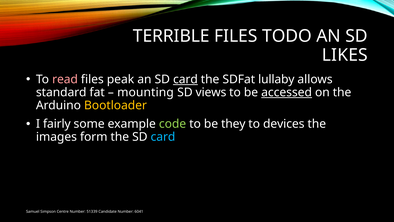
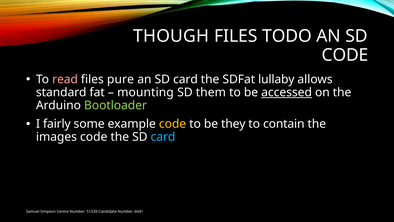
TERRIBLE: TERRIBLE -> THOUGH
LIKES at (345, 55): LIKES -> CODE
peak: peak -> pure
card at (185, 79) underline: present -> none
views: views -> them
Bootloader colour: yellow -> light green
code at (173, 124) colour: light green -> yellow
devices: devices -> contain
images form: form -> code
